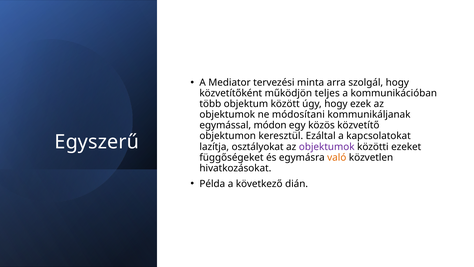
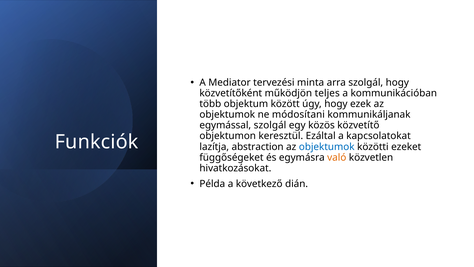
egymással módon: módon -> szolgál
Egyszerű: Egyszerű -> Funkciók
osztályokat: osztályokat -> abstraction
objektumok at (327, 147) colour: purple -> blue
